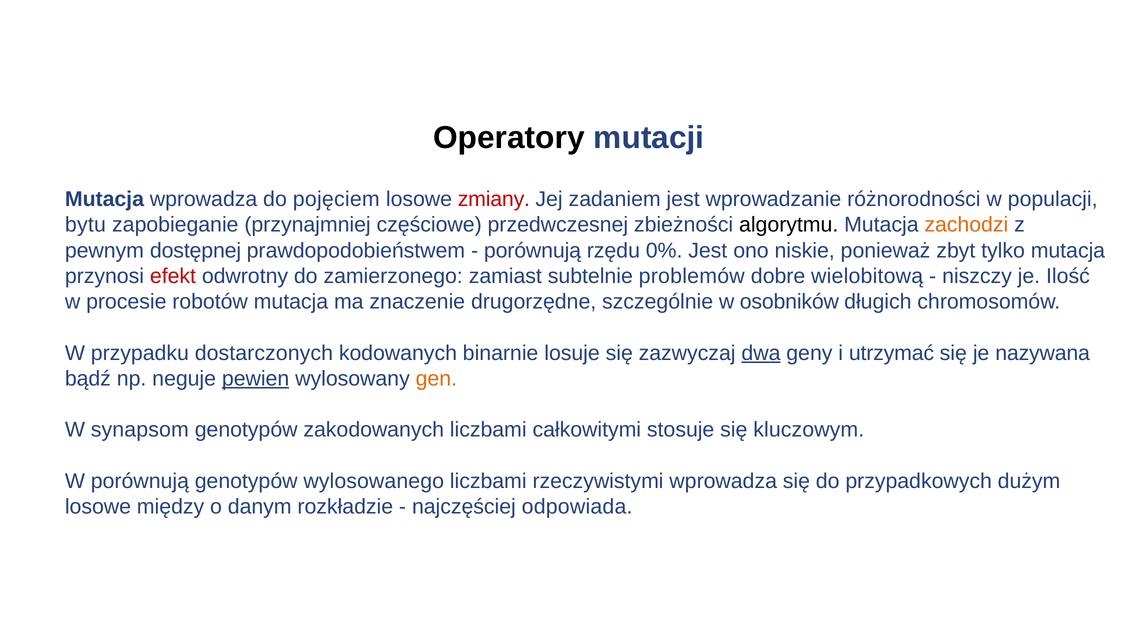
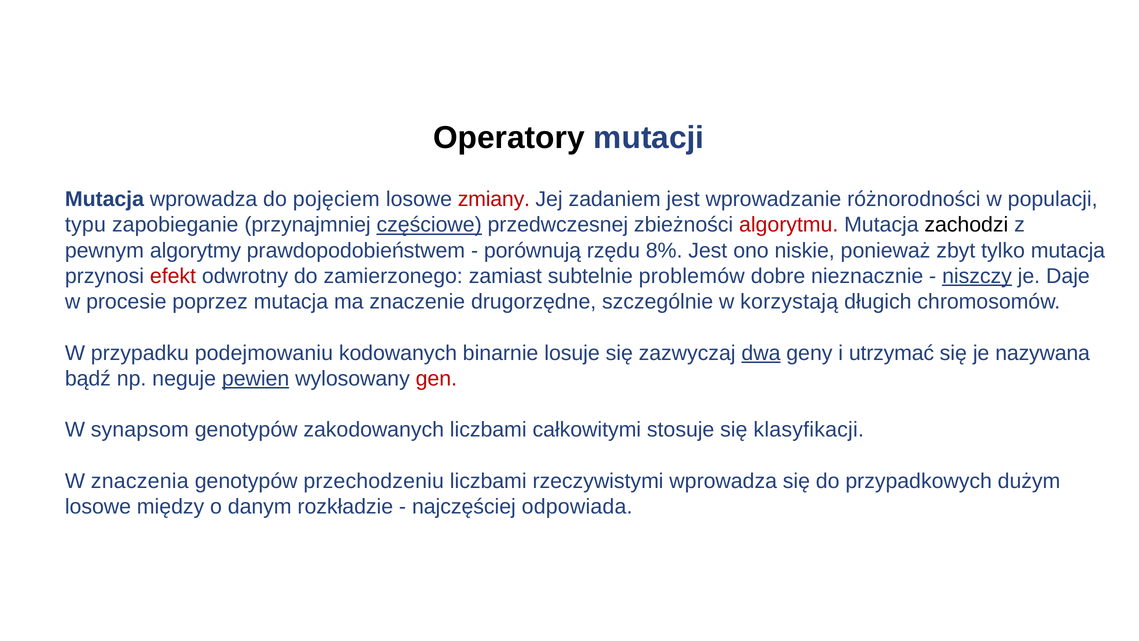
bytu: bytu -> typu
częściowe underline: none -> present
algorytmu colour: black -> red
zachodzi colour: orange -> black
dostępnej: dostępnej -> algorytmy
0%: 0% -> 8%
wielobitową: wielobitową -> nieznacznie
niszczy underline: none -> present
Ilość: Ilość -> Daje
robotów: robotów -> poprzez
osobników: osobników -> korzystają
dostarczonych: dostarczonych -> podejmowaniu
gen colour: orange -> red
kluczowym: kluczowym -> klasyfikacji
W porównują: porównują -> znaczenia
wylosowanego: wylosowanego -> przechodzeniu
